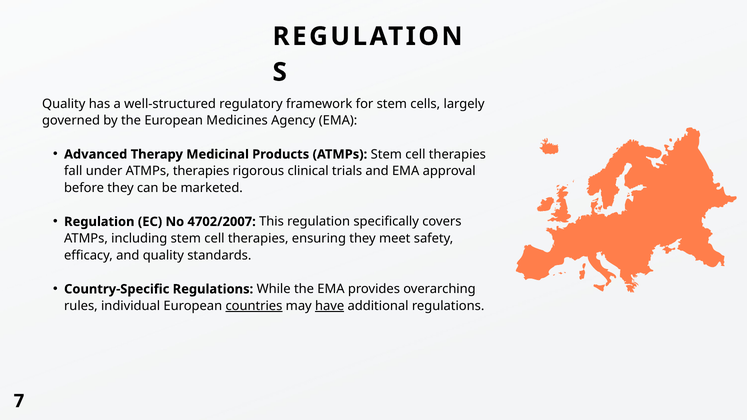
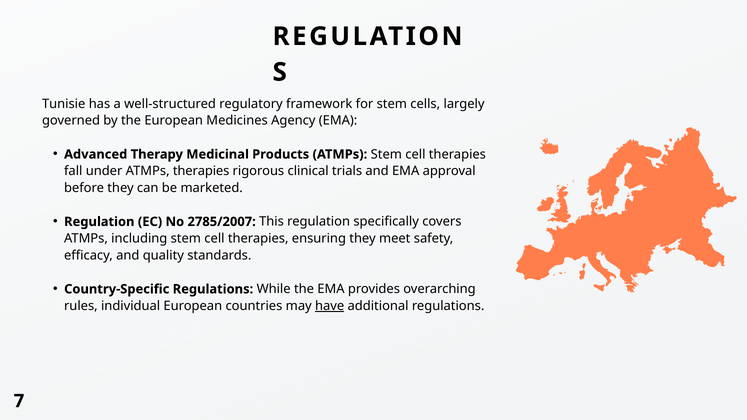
Quality at (64, 104): Quality -> Tunisie
4702/2007: 4702/2007 -> 2785/2007
countries underline: present -> none
